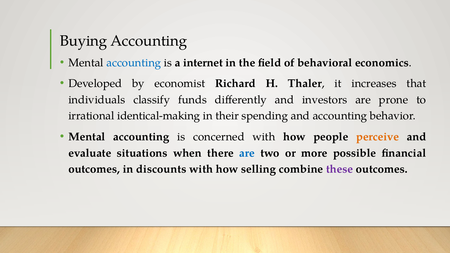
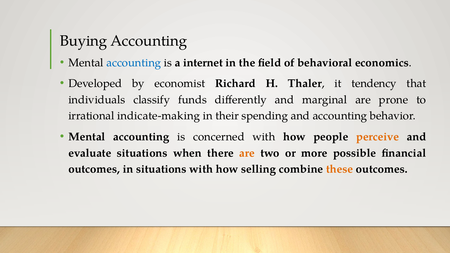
increases: increases -> tendency
investors: investors -> marginal
identical-making: identical-making -> indicate-making
are at (247, 153) colour: blue -> orange
in discounts: discounts -> situations
these colour: purple -> orange
